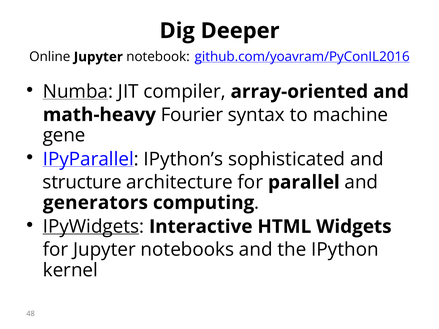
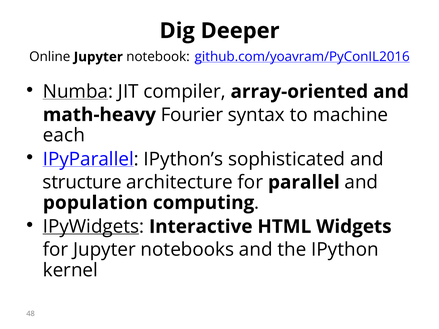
gene: gene -> each
generators: generators -> population
